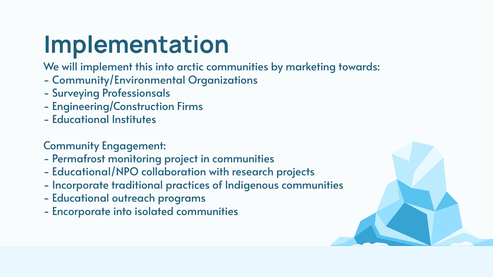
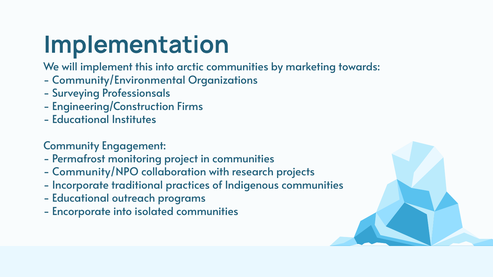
Educational/NPO: Educational/NPO -> Community/NPO
